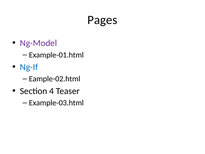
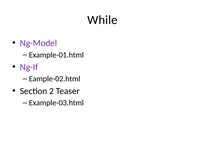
Pages: Pages -> While
Ng-If colour: blue -> purple
4: 4 -> 2
